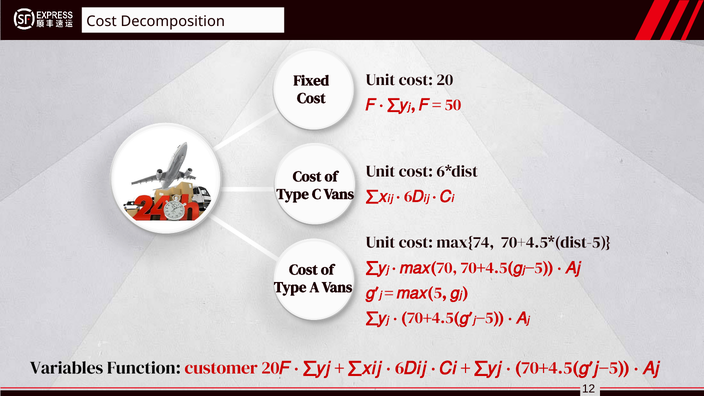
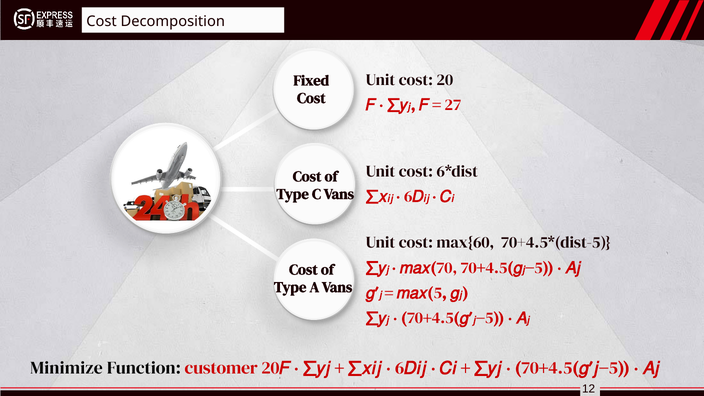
50: 50 -> 27
max{74: max{74 -> max{60
Variables: Variables -> Minimize
